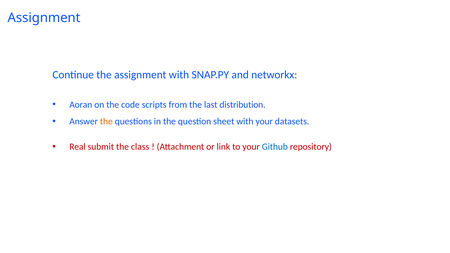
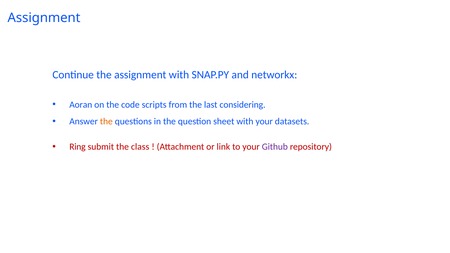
distribution: distribution -> considering
Real: Real -> Ring
Github colour: blue -> purple
